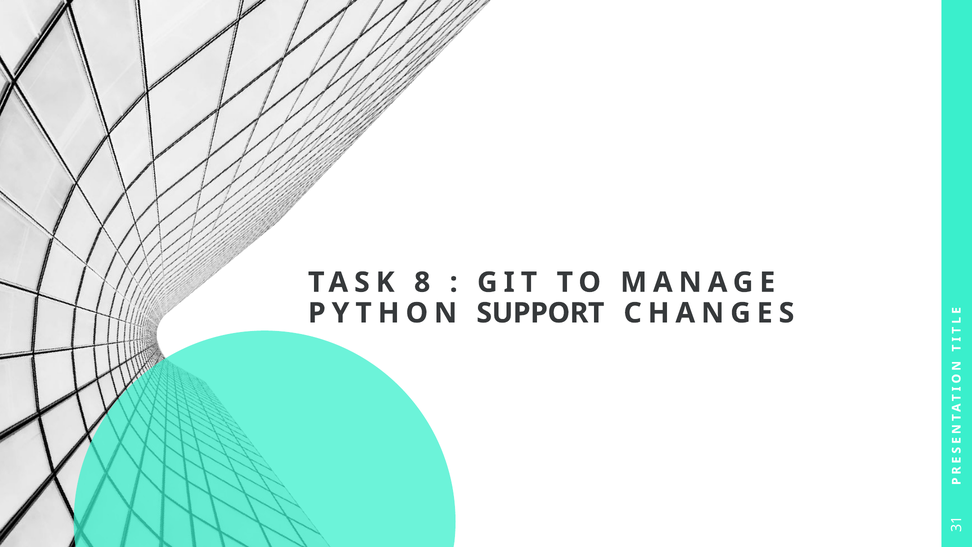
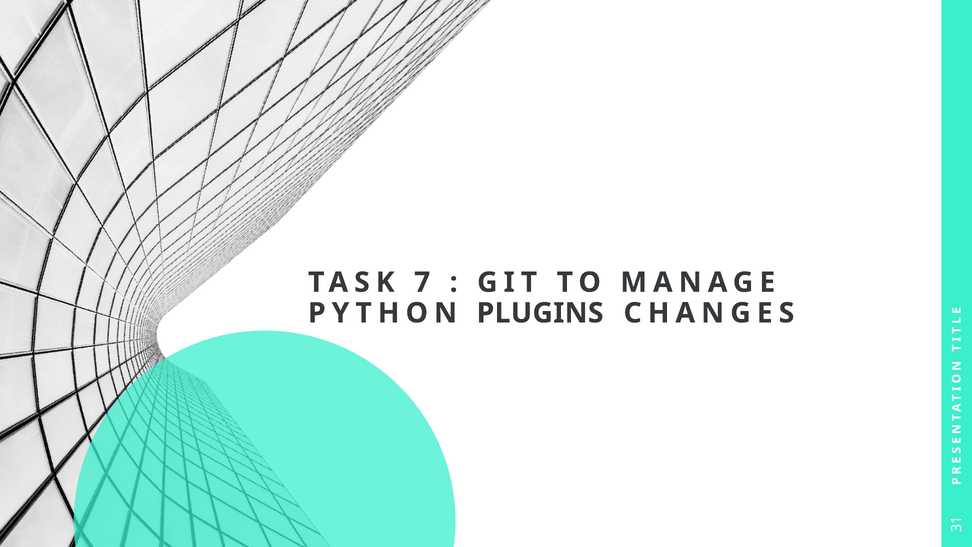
8: 8 -> 7
SUPPORT: SUPPORT -> PLUGINS
